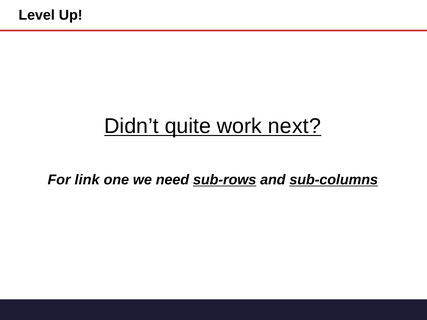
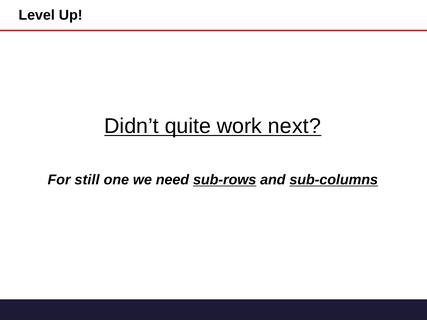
link: link -> still
